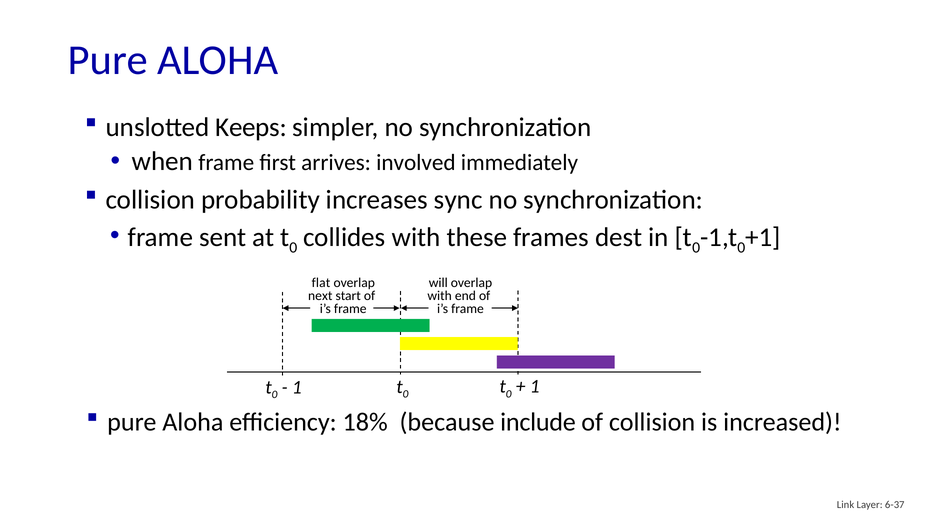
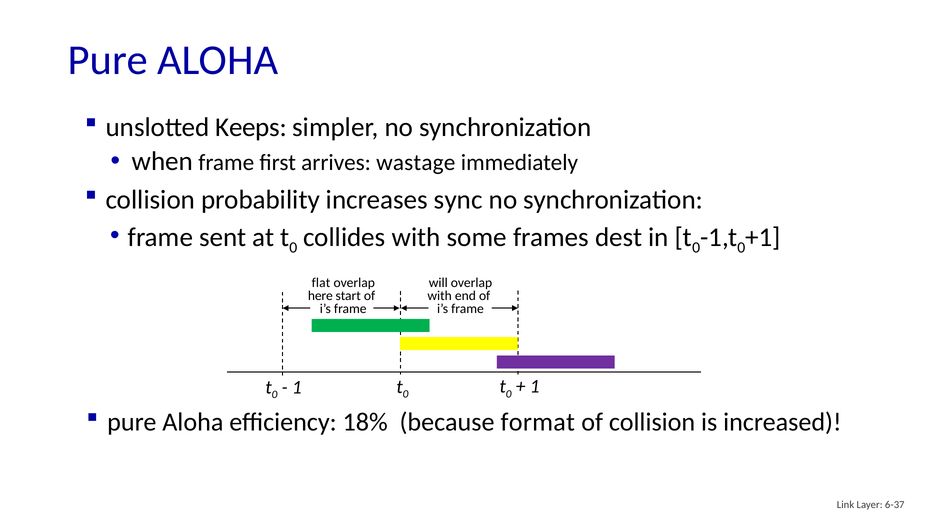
involved: involved -> wastage
these: these -> some
next: next -> here
include: include -> format
